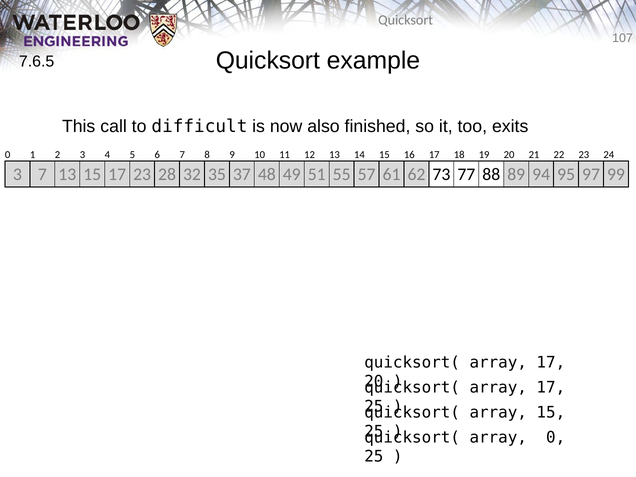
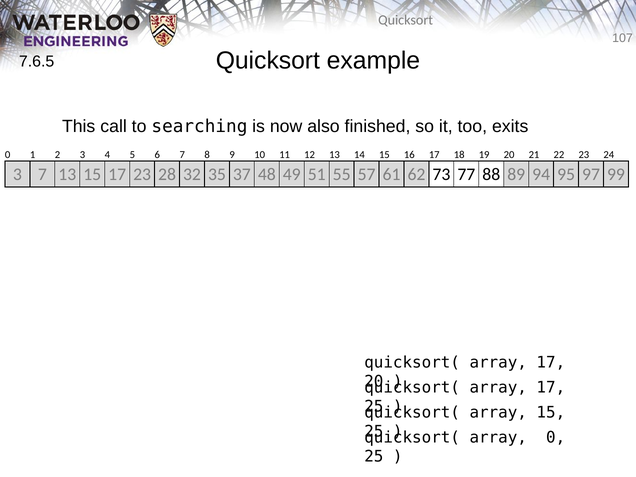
difficult: difficult -> searching
